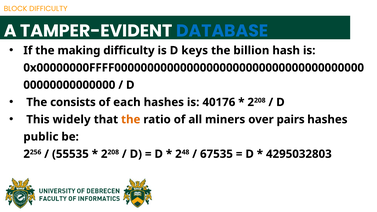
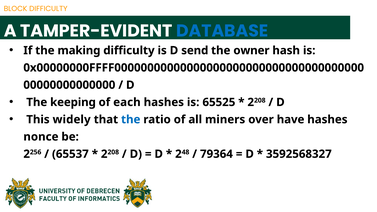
keys: keys -> send
billion: billion -> owner
consists: consists -> keeping
40176: 40176 -> 65525
the at (131, 120) colour: orange -> blue
pairs: pairs -> have
public: public -> nonce
55535: 55535 -> 65537
67535: 67535 -> 79364
4295032803: 4295032803 -> 3592568327
